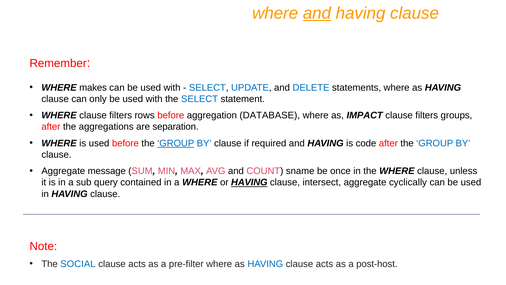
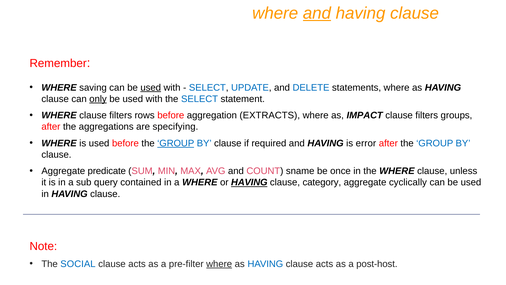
makes: makes -> saving
used at (151, 87) underline: none -> present
only underline: none -> present
DATABASE: DATABASE -> EXTRACTS
separation: separation -> specifying
code: code -> error
message: message -> predicate
intersect: intersect -> category
where at (219, 264) underline: none -> present
